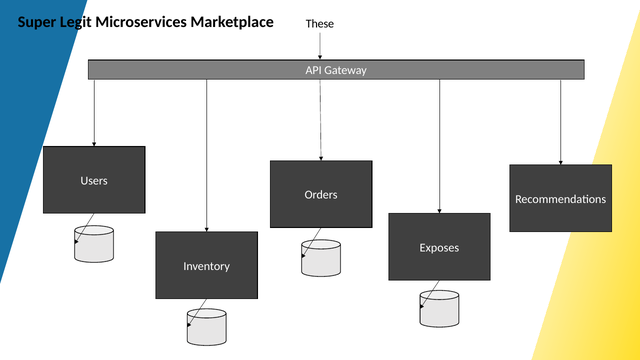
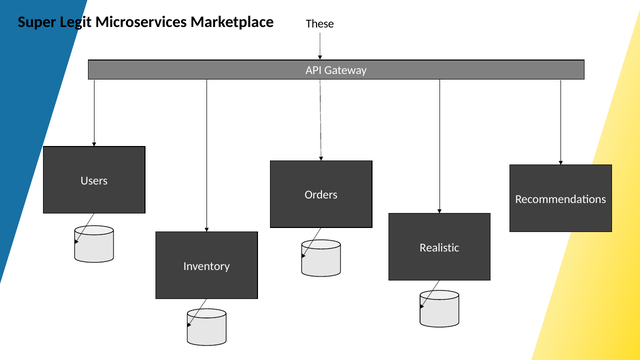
Exposes: Exposes -> Realistic
